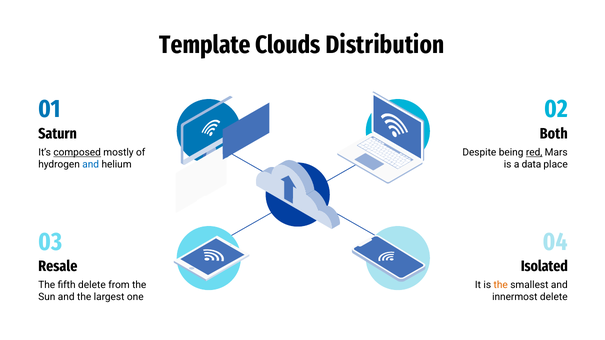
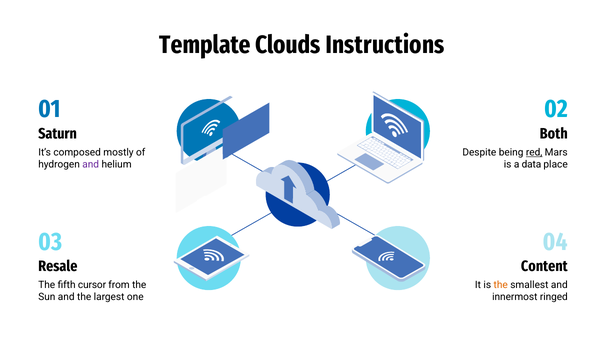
Distribution: Distribution -> Instructions
composed underline: present -> none
and at (91, 165) colour: blue -> purple
Isolated: Isolated -> Content
fifth delete: delete -> cursor
innermost delete: delete -> ringed
